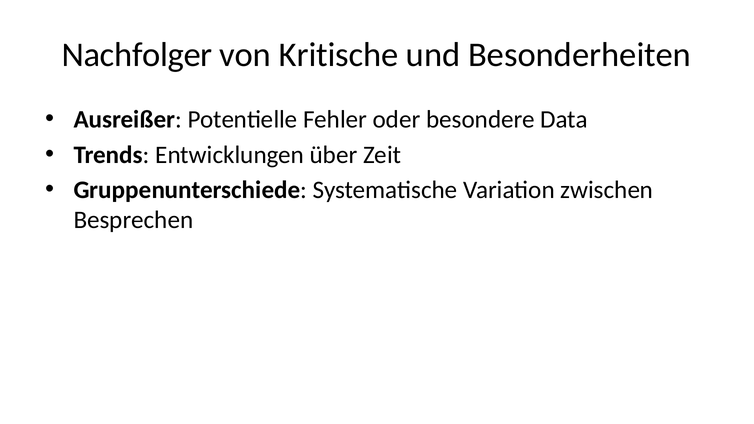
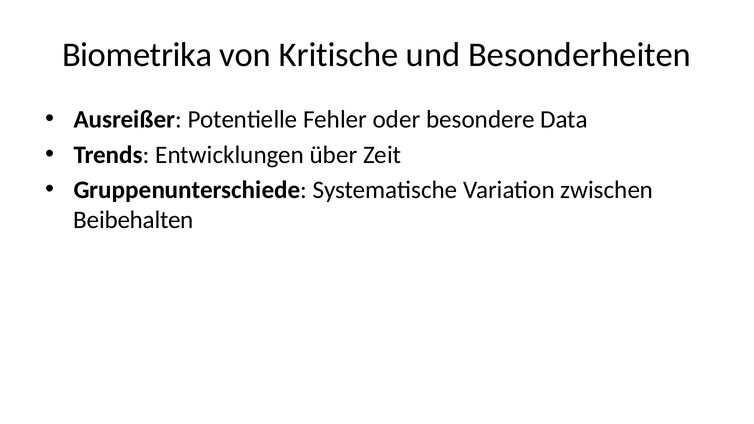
Nachfolger: Nachfolger -> Biometrika
Besprechen: Besprechen -> Beibehalten
